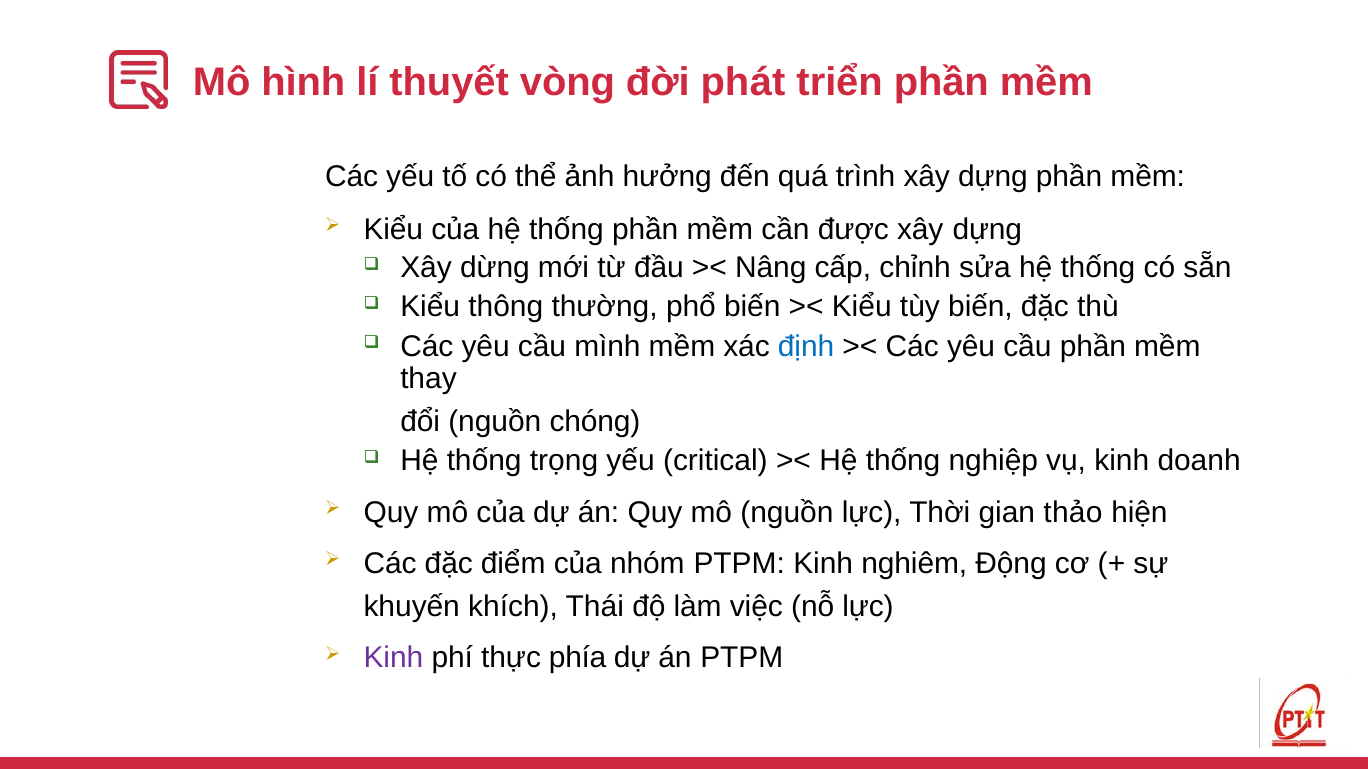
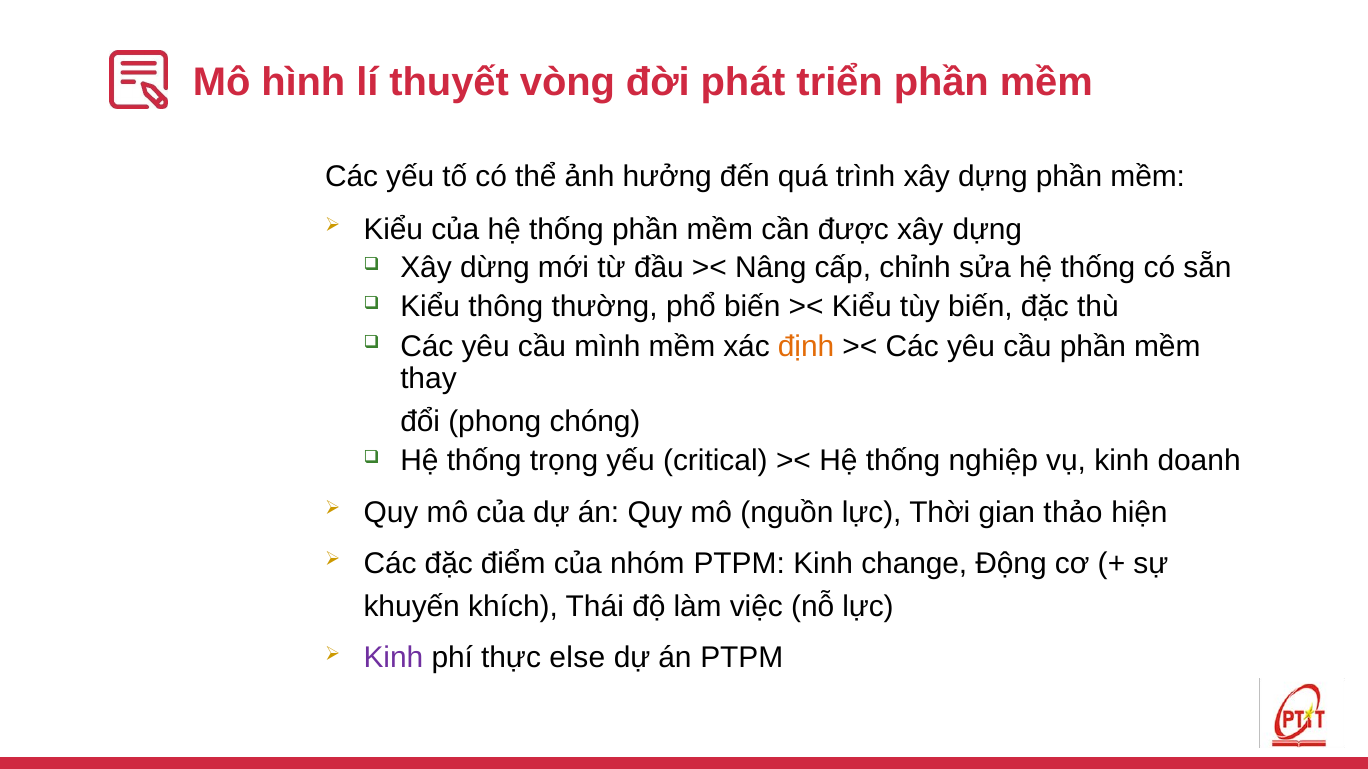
định colour: blue -> orange
đổi nguồn: nguồn -> phong
nghiêm: nghiêm -> change
phía: phía -> else
